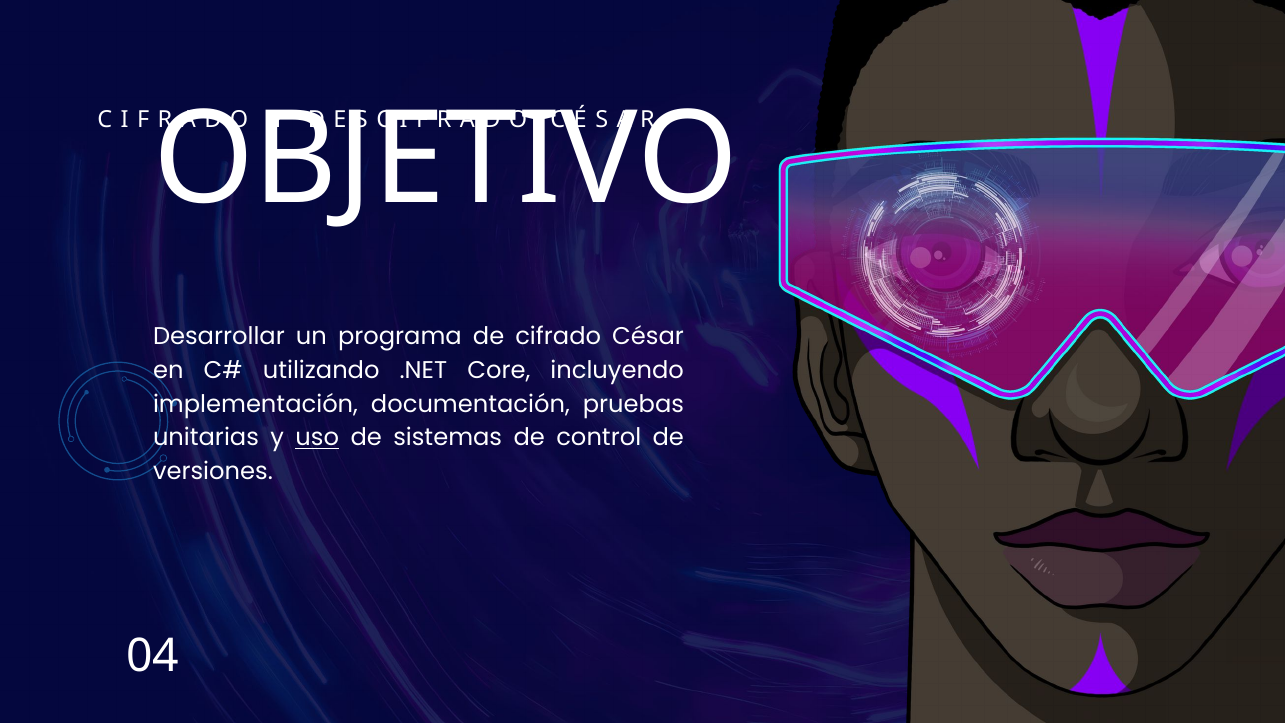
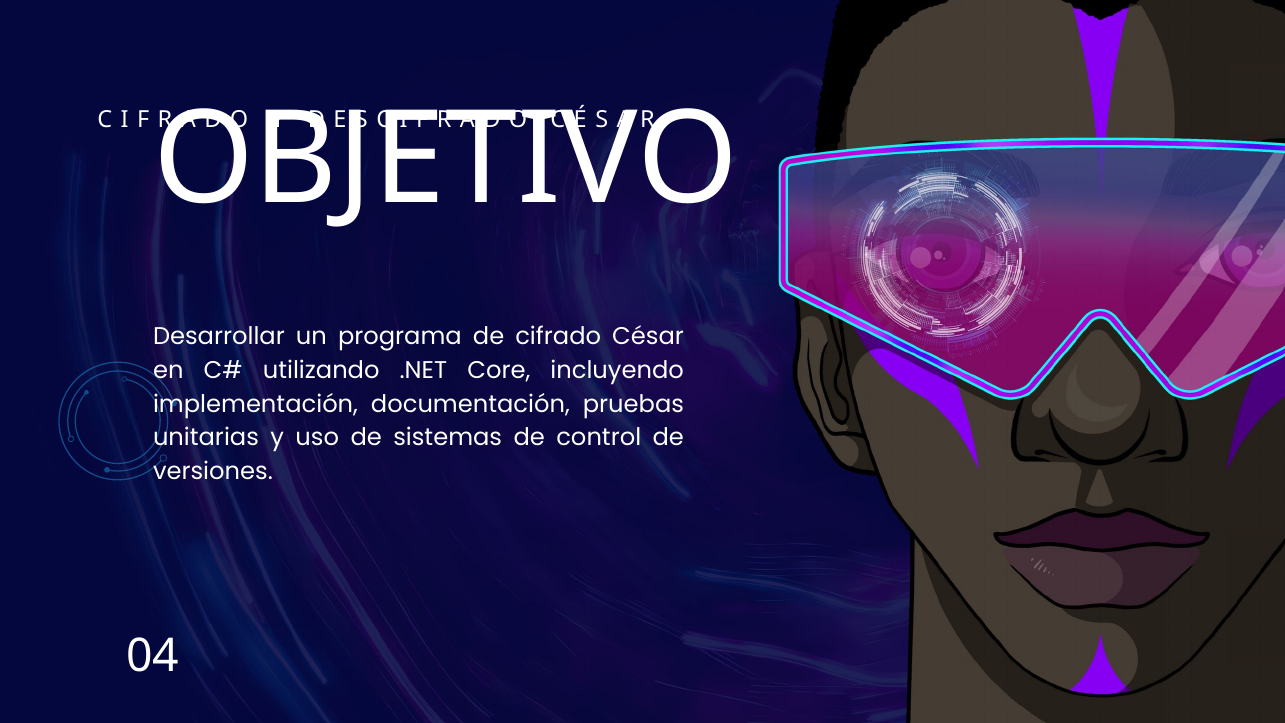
uso underline: present -> none
